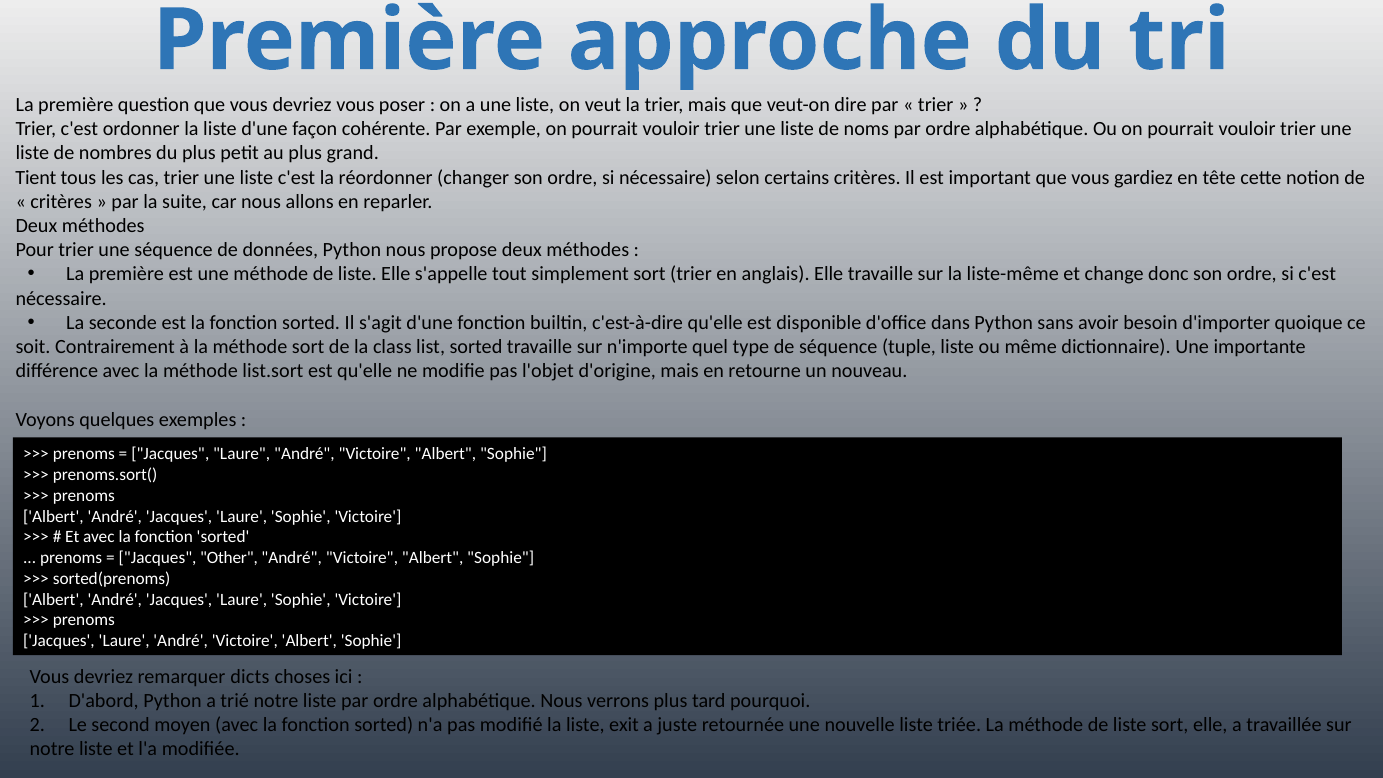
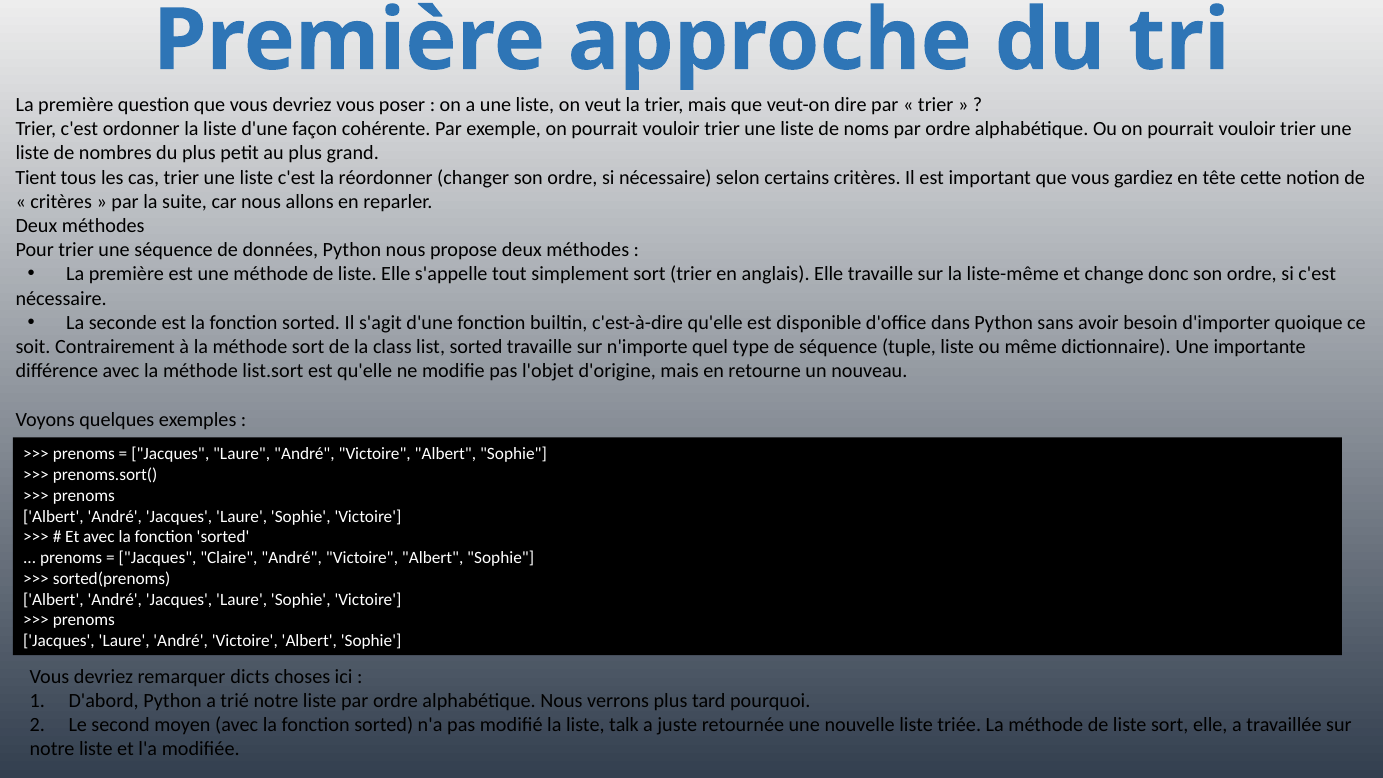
Other: Other -> Claire
exit: exit -> talk
